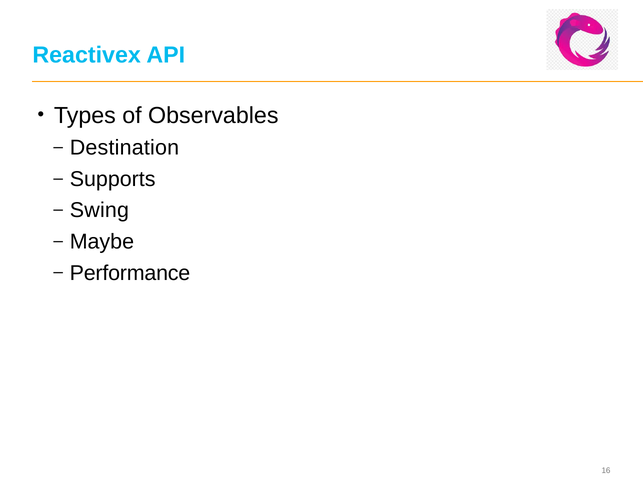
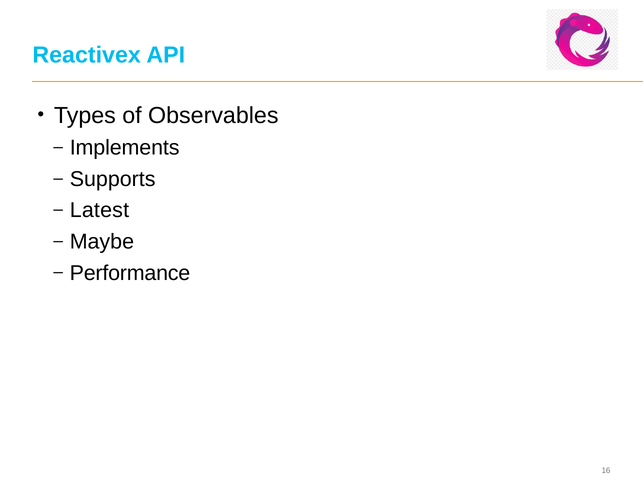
Destination: Destination -> Implements
Swing: Swing -> Latest
